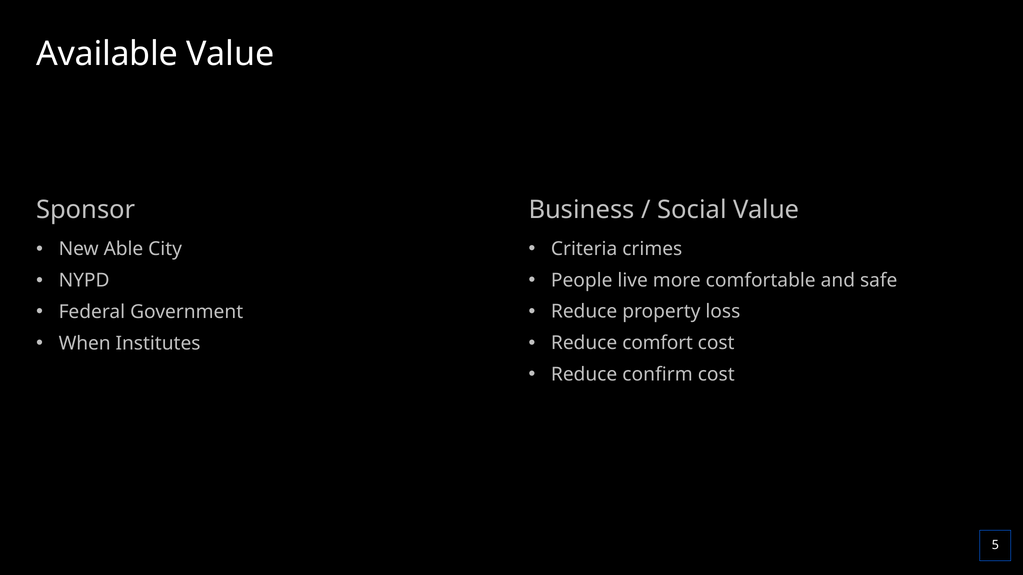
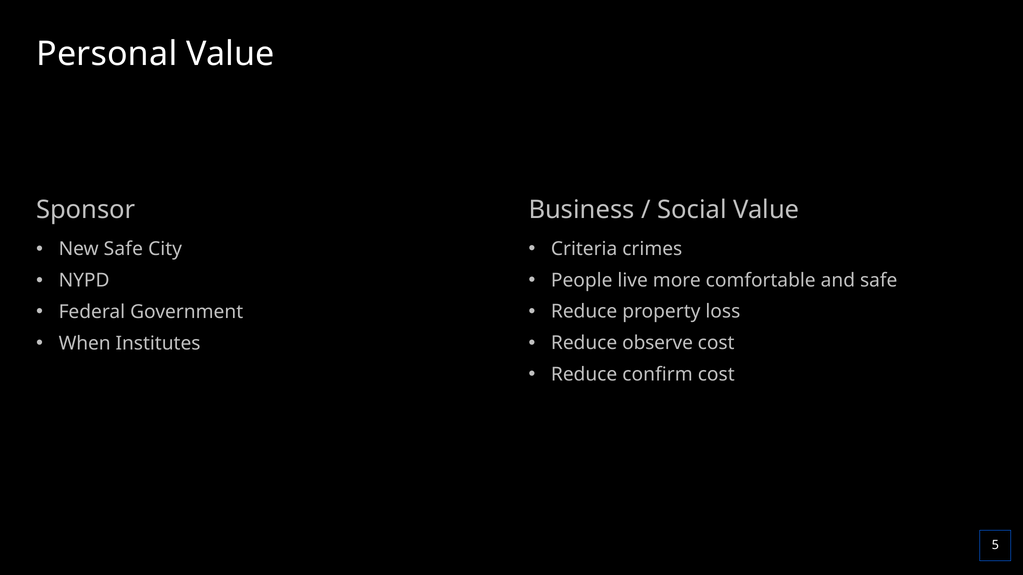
Available: Available -> Personal
New Able: Able -> Safe
comfort: comfort -> observe
